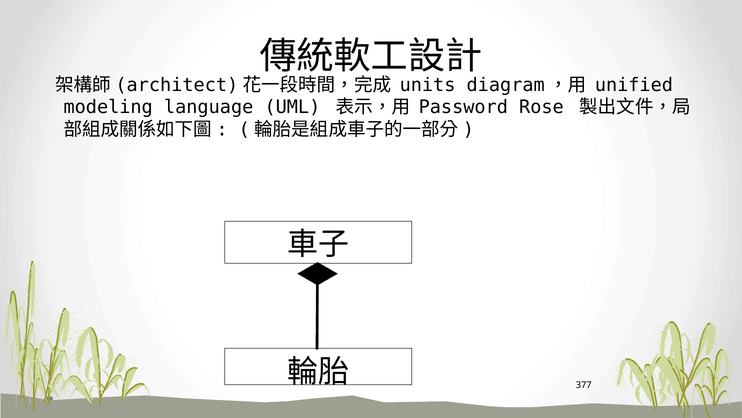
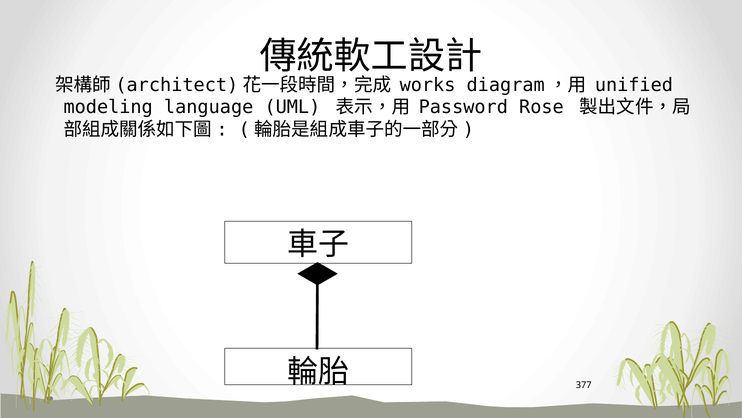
units: units -> works
